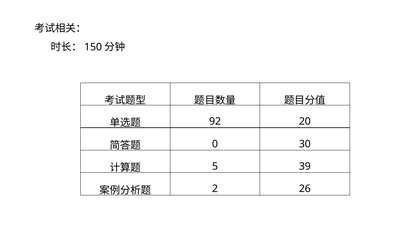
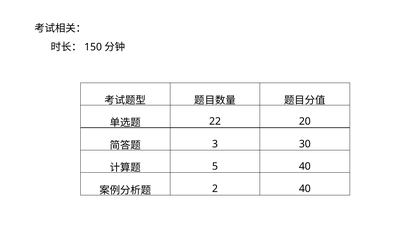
92: 92 -> 22
0: 0 -> 3
5 39: 39 -> 40
2 26: 26 -> 40
